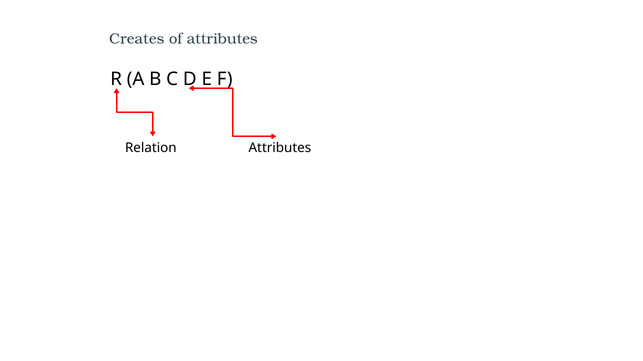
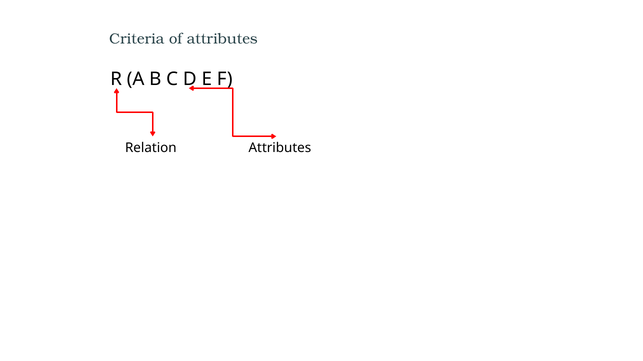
Creates: Creates -> Criteria
